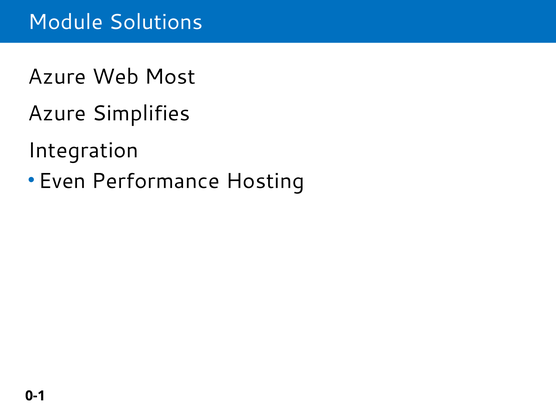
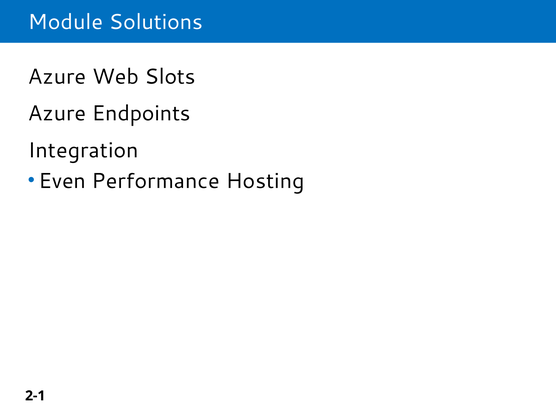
Most: Most -> Slots
Simplifies: Simplifies -> Endpoints
0-1: 0-1 -> 2-1
